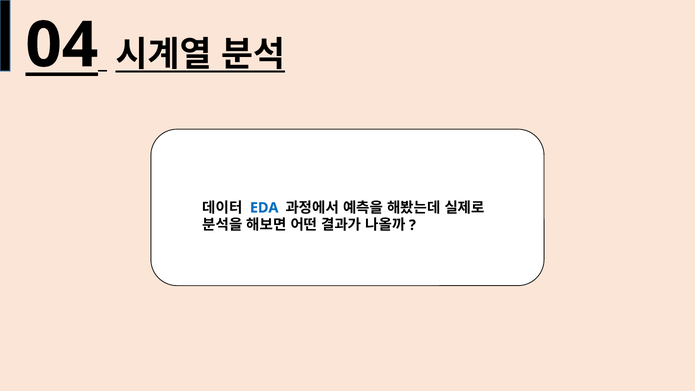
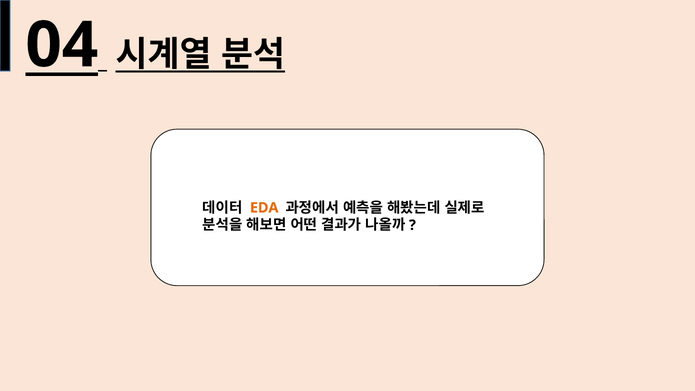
EDA colour: blue -> orange
